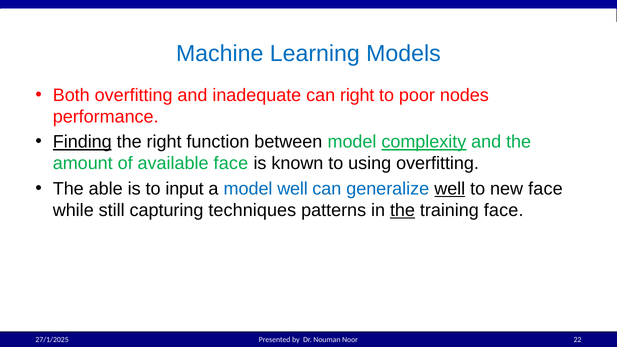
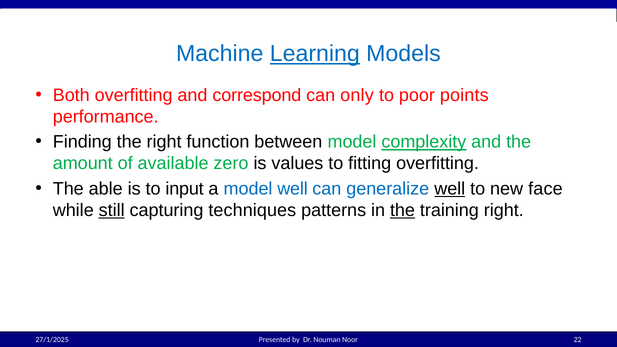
Learning underline: none -> present
inadequate: inadequate -> correspond
can right: right -> only
nodes: nodes -> points
Finding underline: present -> none
available face: face -> zero
known: known -> values
using: using -> fitting
still underline: none -> present
training face: face -> right
